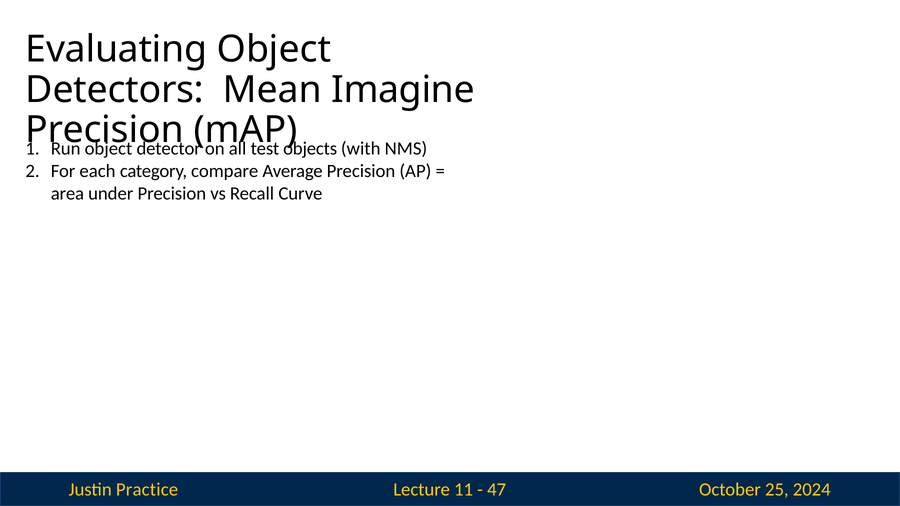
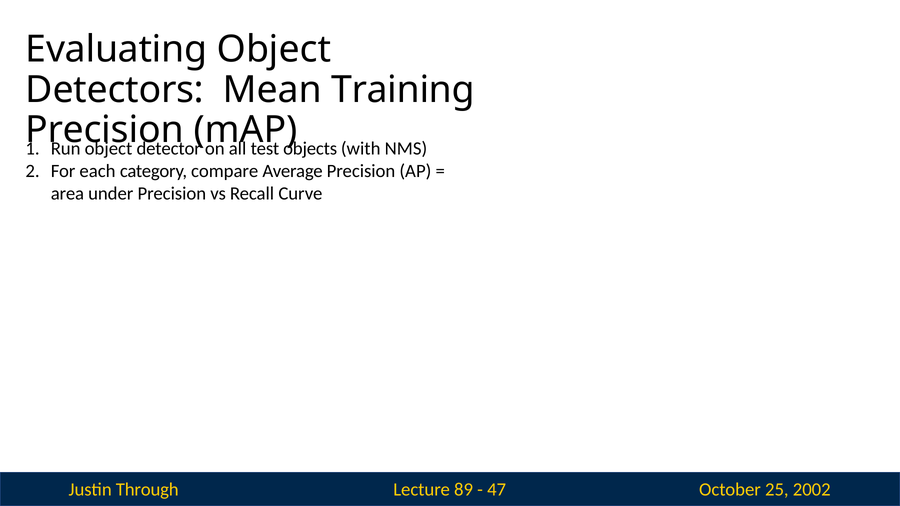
Imagine: Imagine -> Training
Practice: Practice -> Through
11: 11 -> 89
2024: 2024 -> 2002
